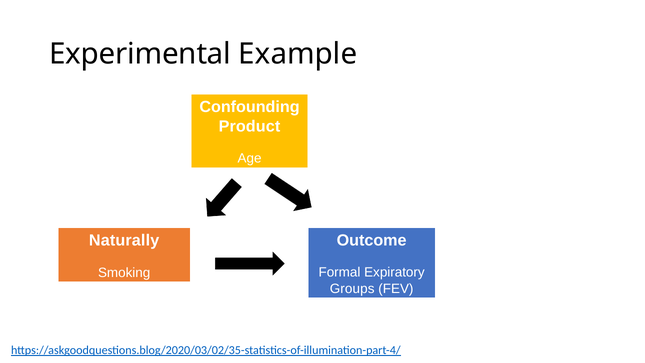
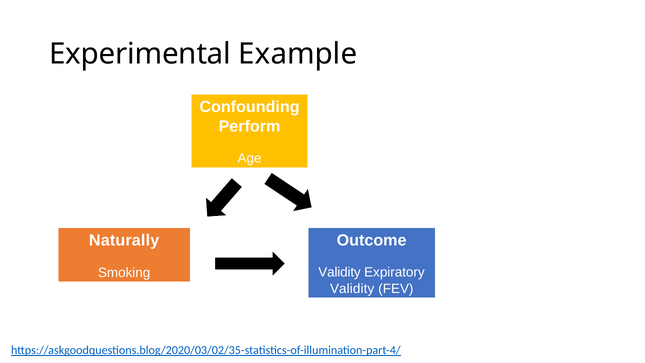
Product: Product -> Perform
Formal at (339, 272): Formal -> Validity
Groups at (352, 289): Groups -> Validity
